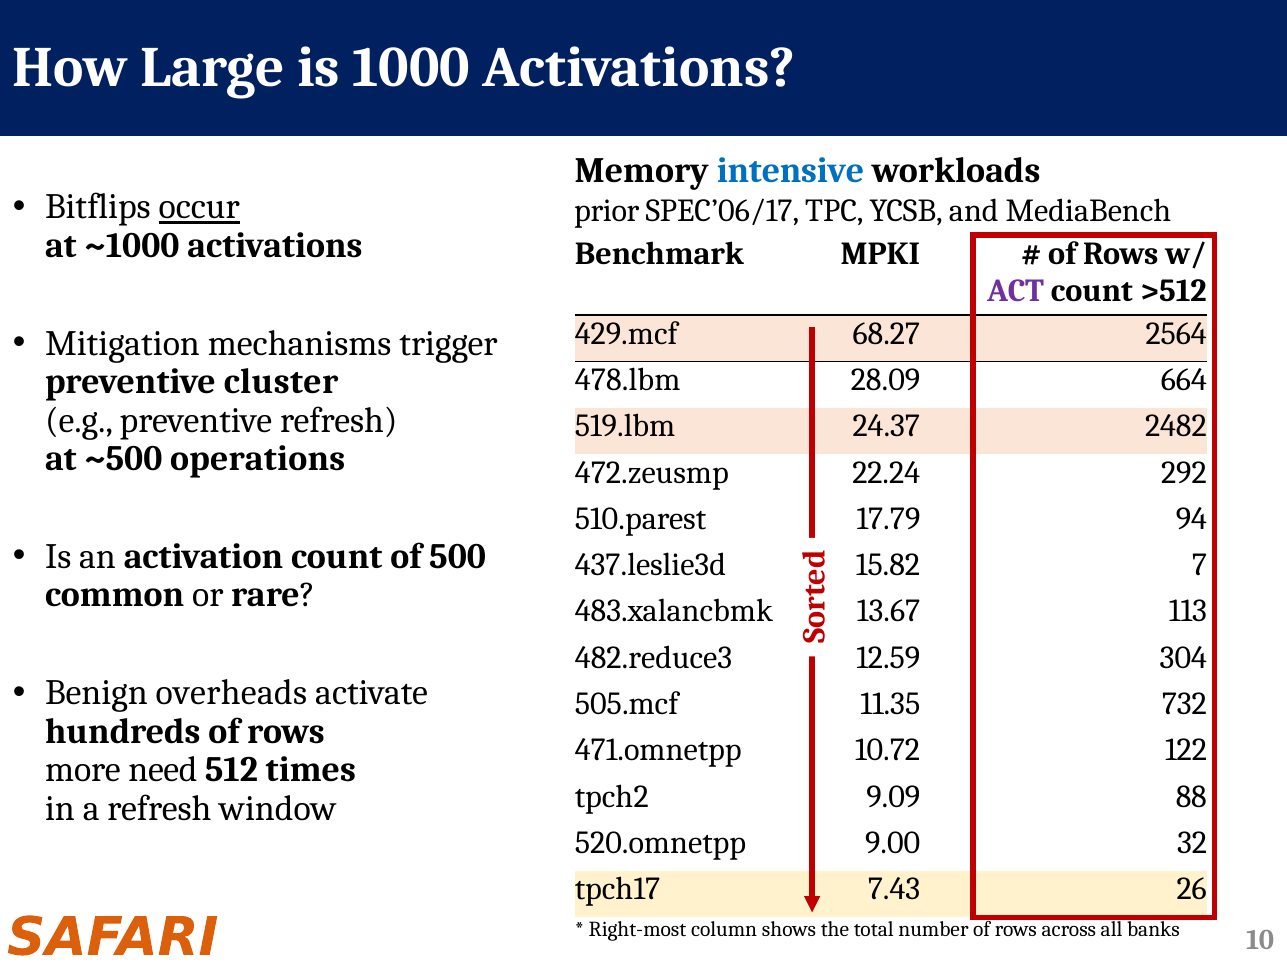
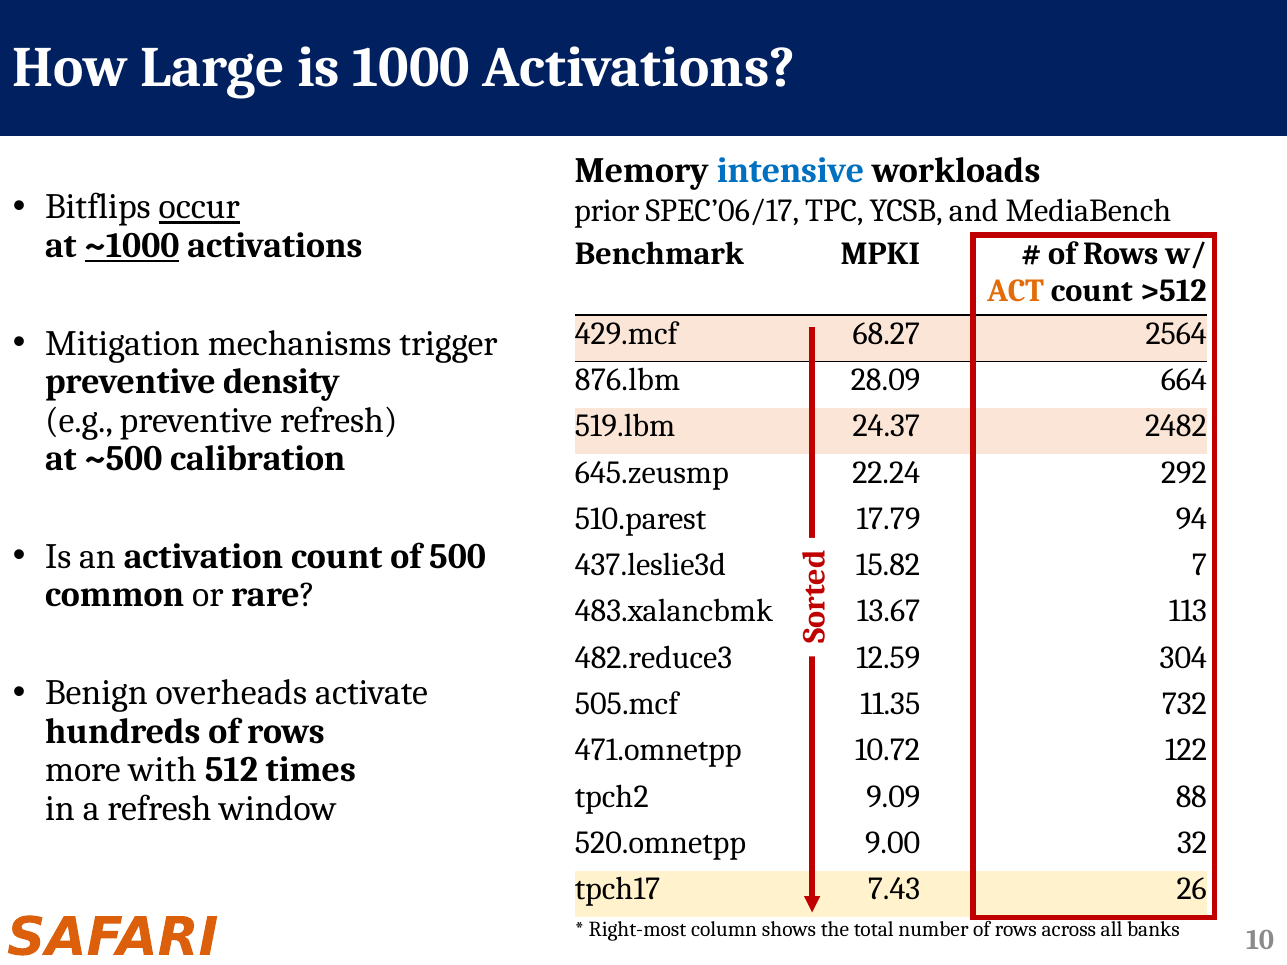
~1000 underline: none -> present
ACT colour: purple -> orange
478.lbm: 478.lbm -> 876.lbm
cluster: cluster -> density
operations: operations -> calibration
472.zeusmp: 472.zeusmp -> 645.zeusmp
need: need -> with
